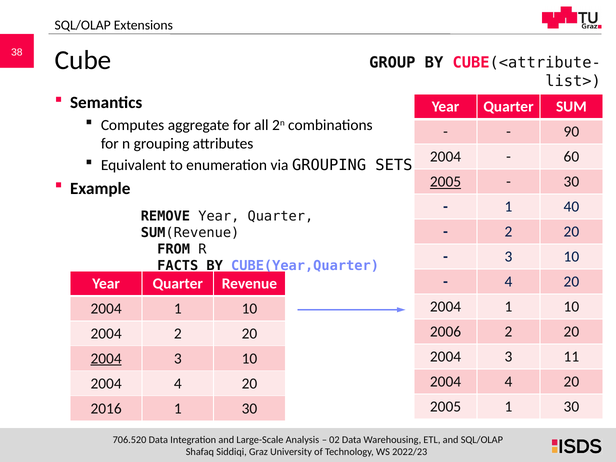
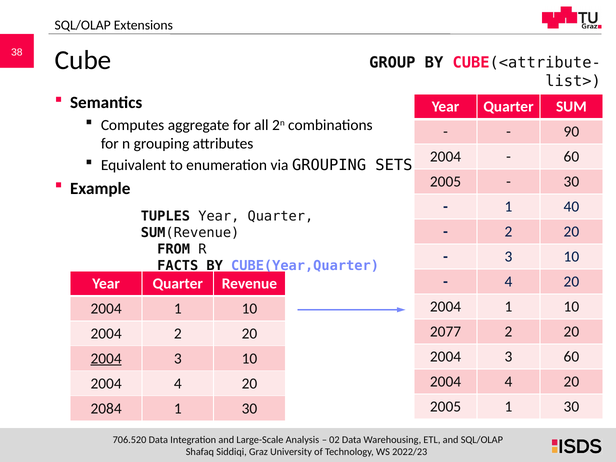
2005 at (446, 182) underline: present -> none
REMOVE: REMOVE -> TUPLES
2006: 2006 -> 2077
3 11: 11 -> 60
2016: 2016 -> 2084
